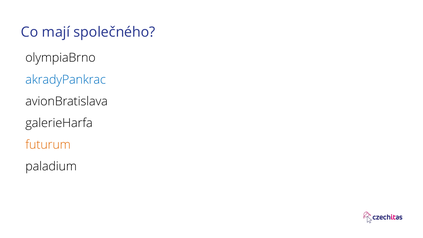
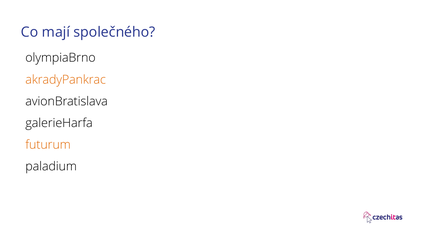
akradyPankrac colour: blue -> orange
